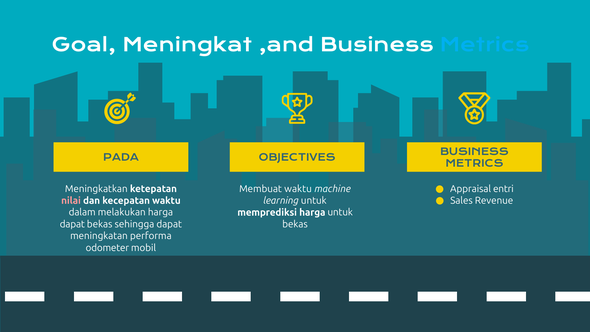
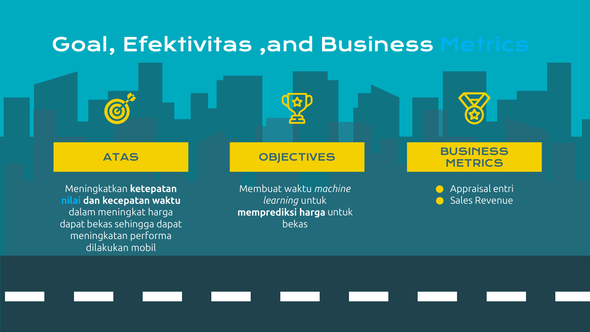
Meningkat: Meningkat -> Efektivitas
PADA: PADA -> ATAS
nilai colour: pink -> light blue
melakukan: melakukan -> meningkat
odometer: odometer -> dilakukan
